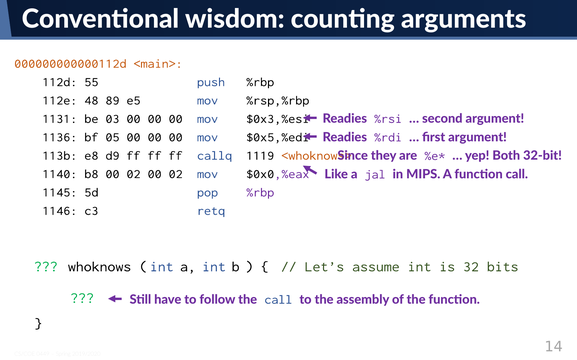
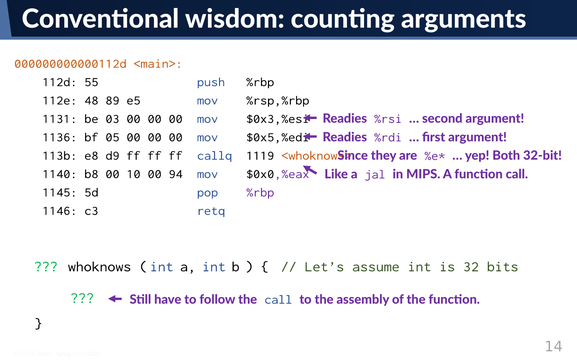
b8 00 02: 02 -> 10
02 at (176, 174): 02 -> 94
